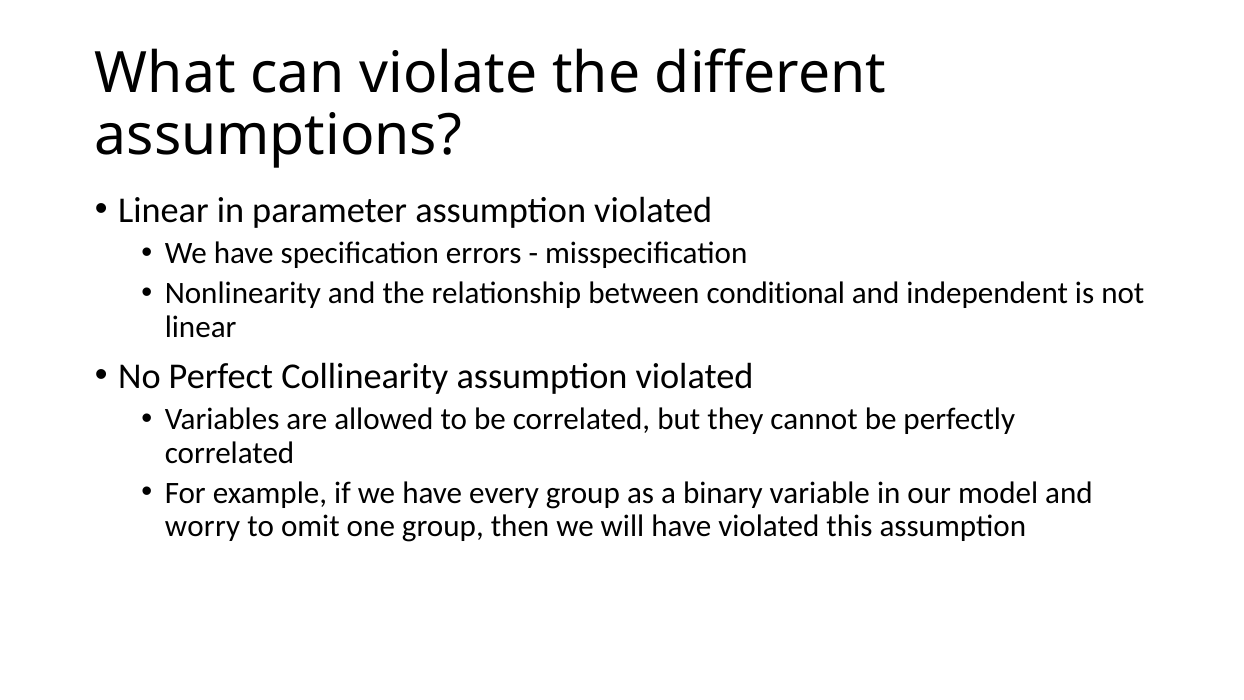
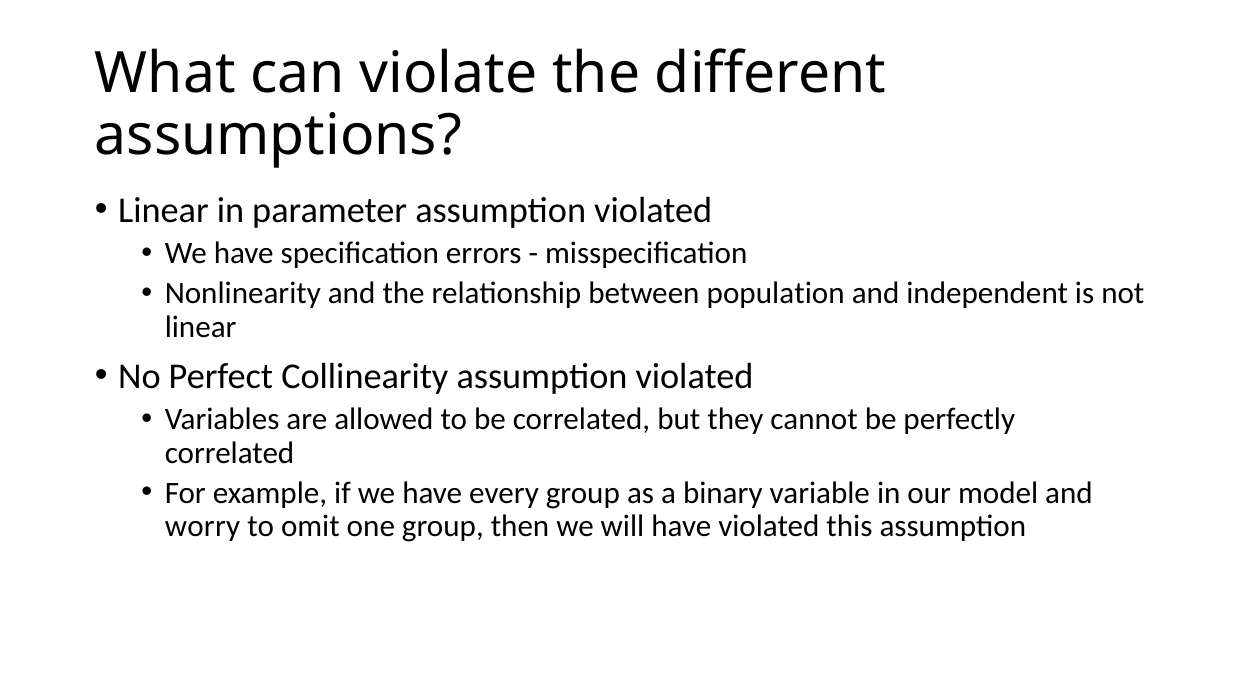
conditional: conditional -> population
